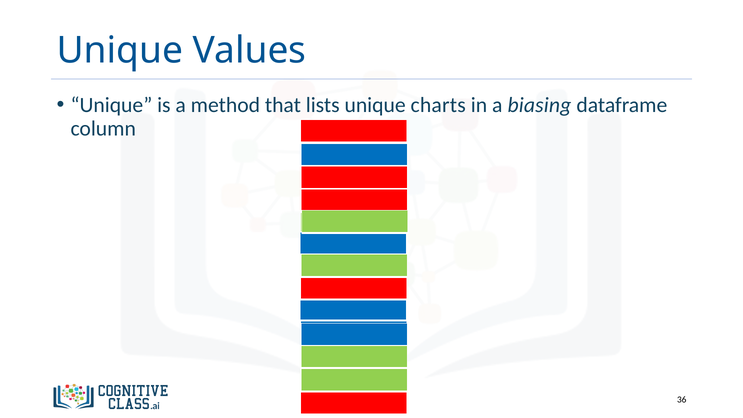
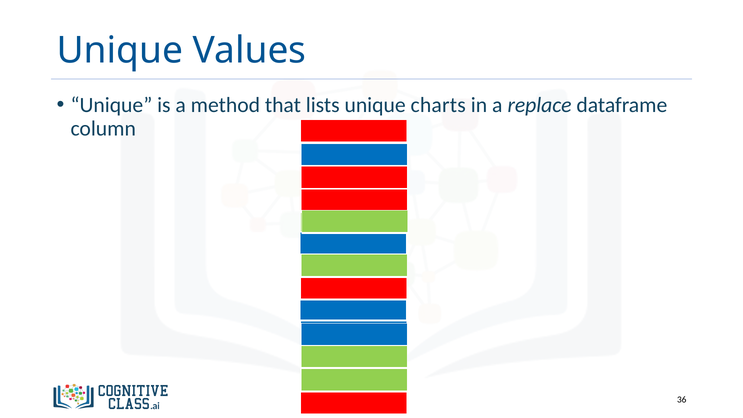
biasing: biasing -> replace
